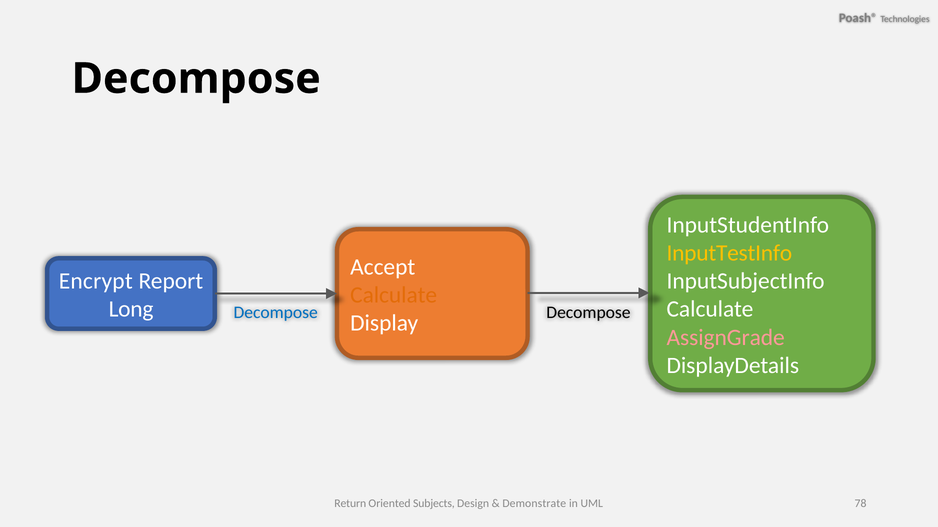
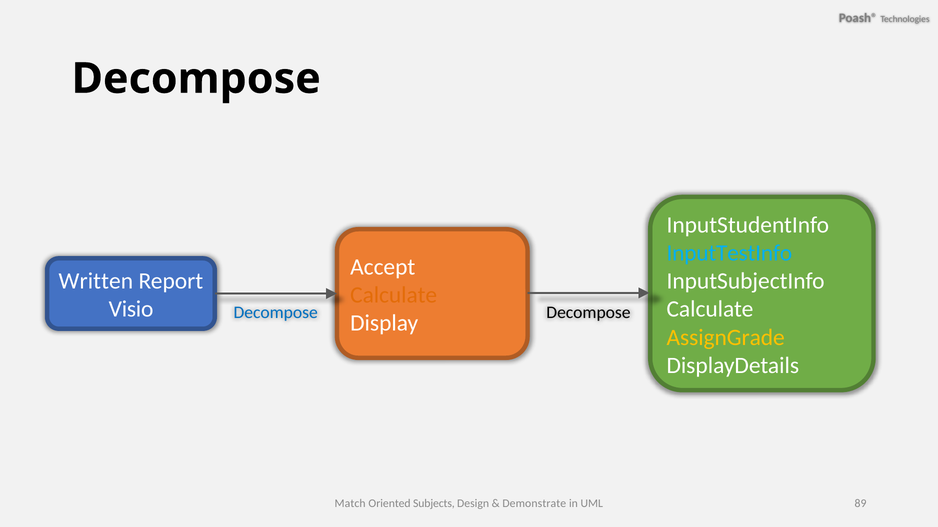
InputTestInfo colour: yellow -> light blue
Encrypt: Encrypt -> Written
Long: Long -> Visio
AssignGrade colour: pink -> yellow
Return: Return -> Match
78: 78 -> 89
